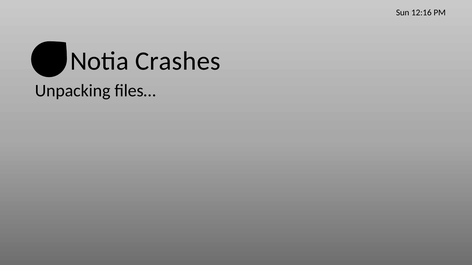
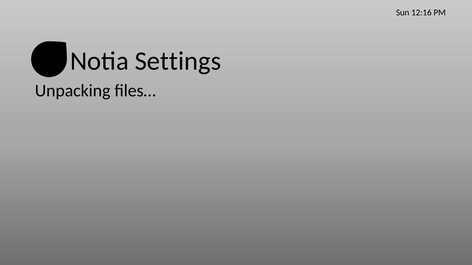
Crashes: Crashes -> Settings
